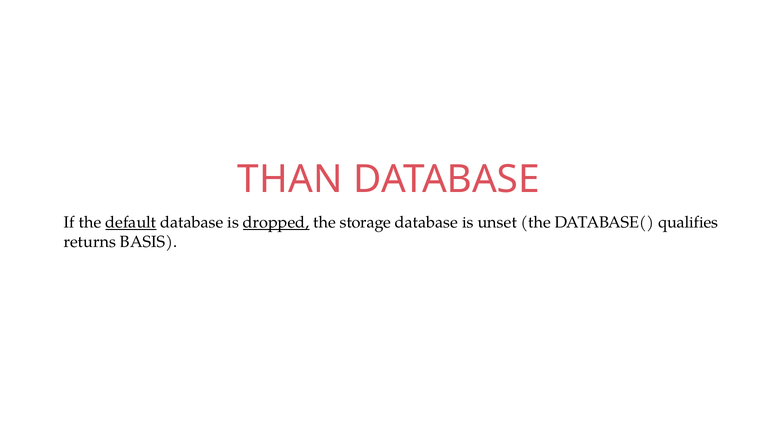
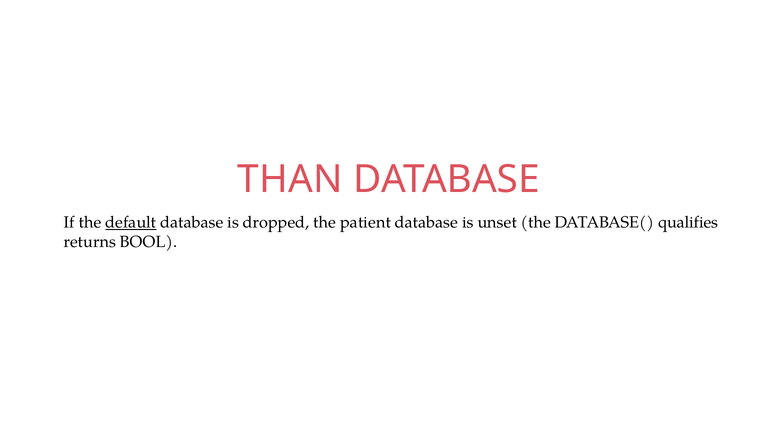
dropped underline: present -> none
storage: storage -> patient
BASIS: BASIS -> BOOL
